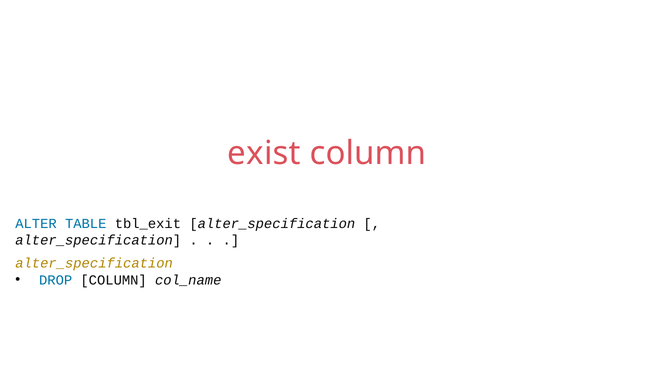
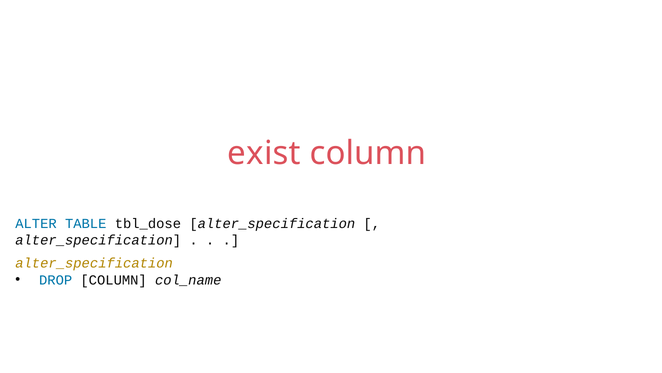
tbl_exit: tbl_exit -> tbl_dose
